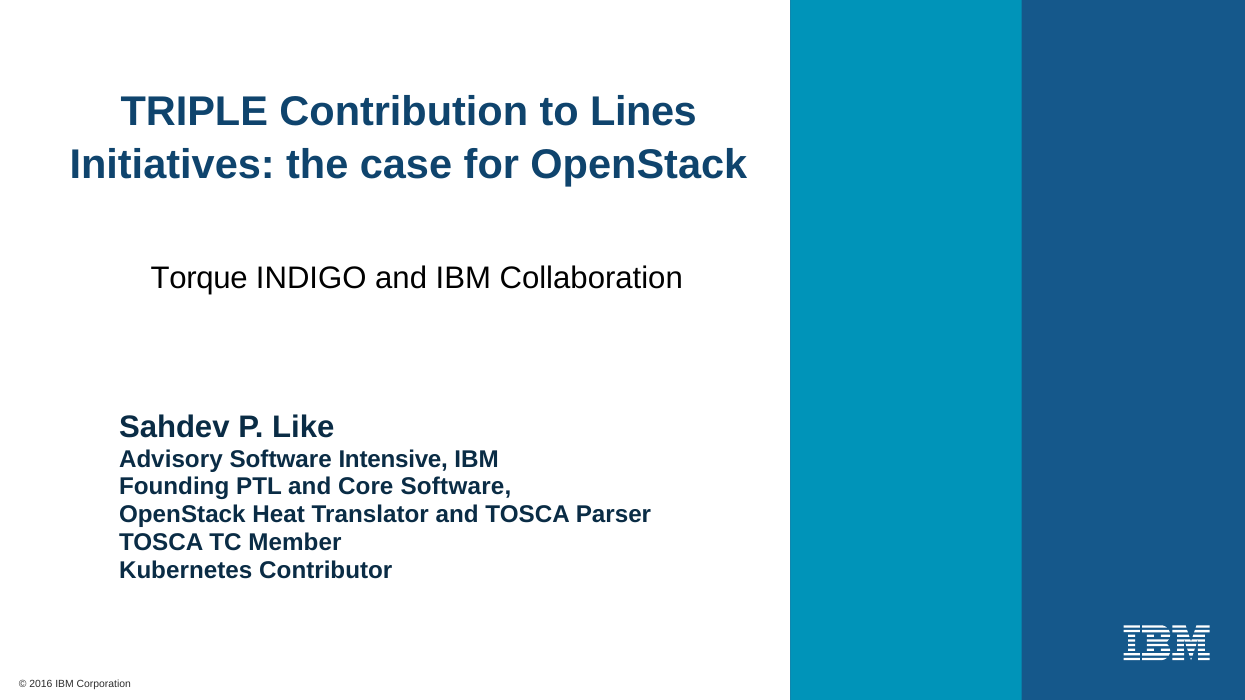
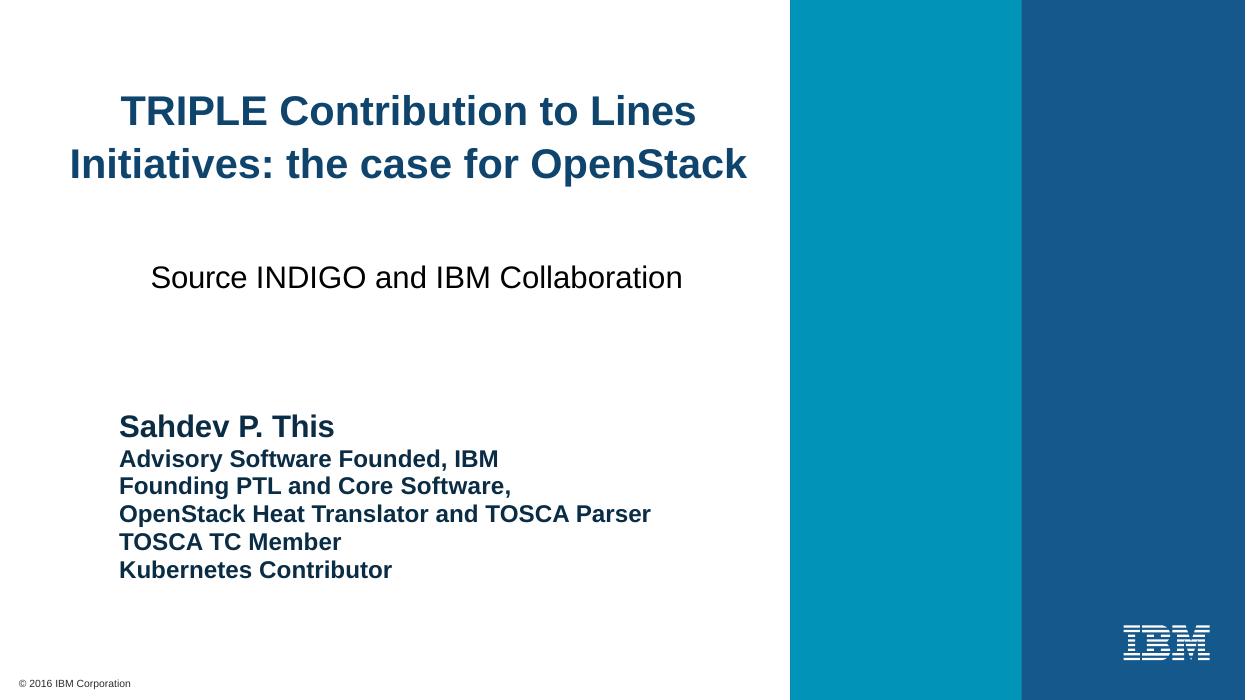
Torque: Torque -> Source
Like: Like -> This
Intensive: Intensive -> Founded
